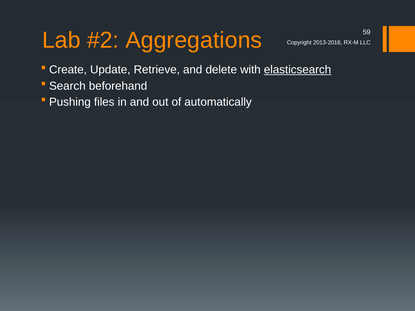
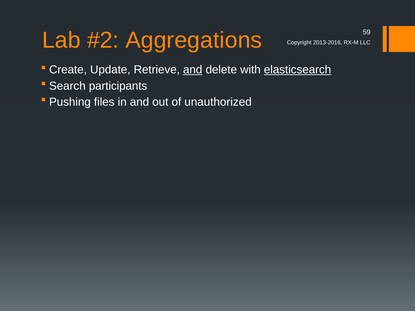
and at (193, 70) underline: none -> present
beforehand: beforehand -> participants
automatically: automatically -> unauthorized
